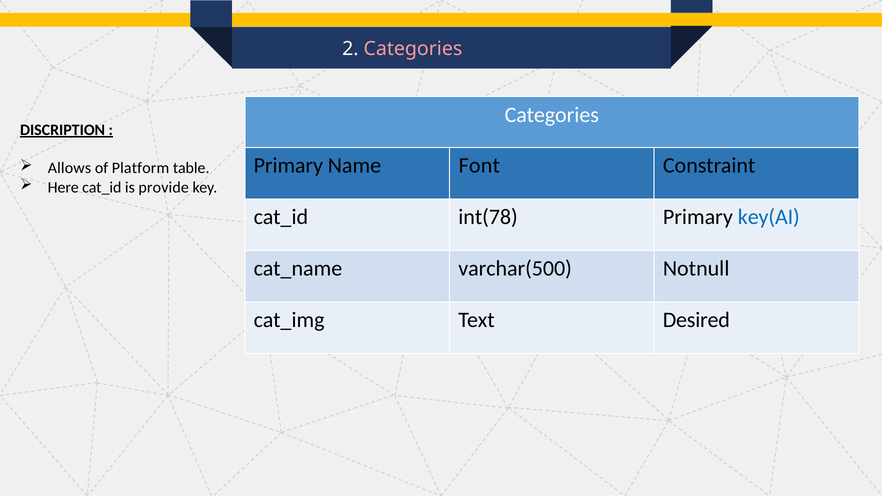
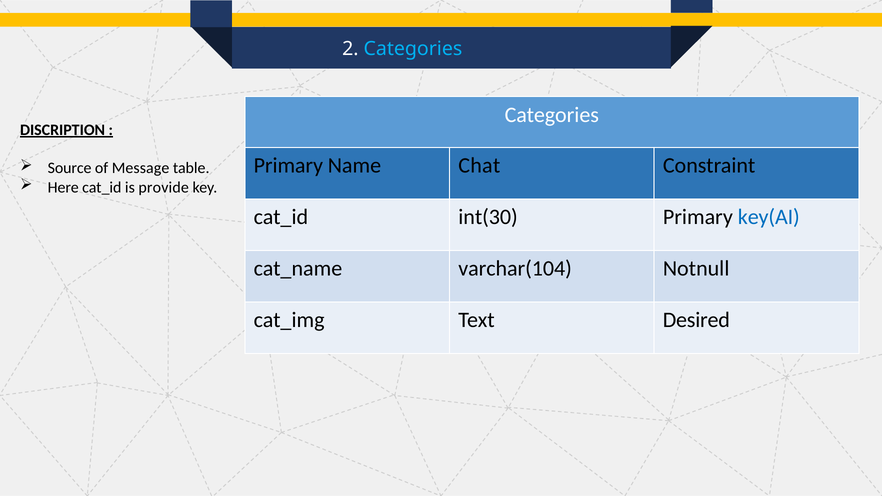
Categories at (413, 49) colour: pink -> light blue
Font: Font -> Chat
Allows: Allows -> Source
Platform: Platform -> Message
int(78: int(78 -> int(30
varchar(500: varchar(500 -> varchar(104
